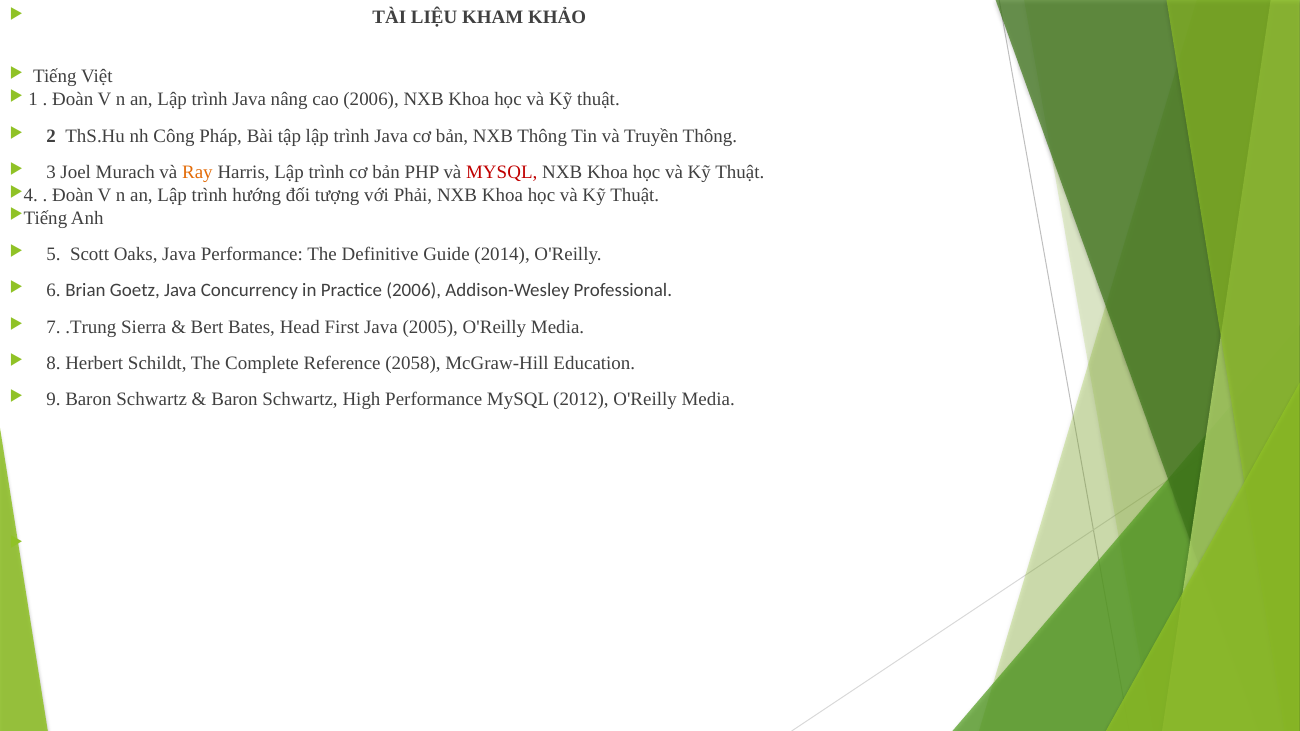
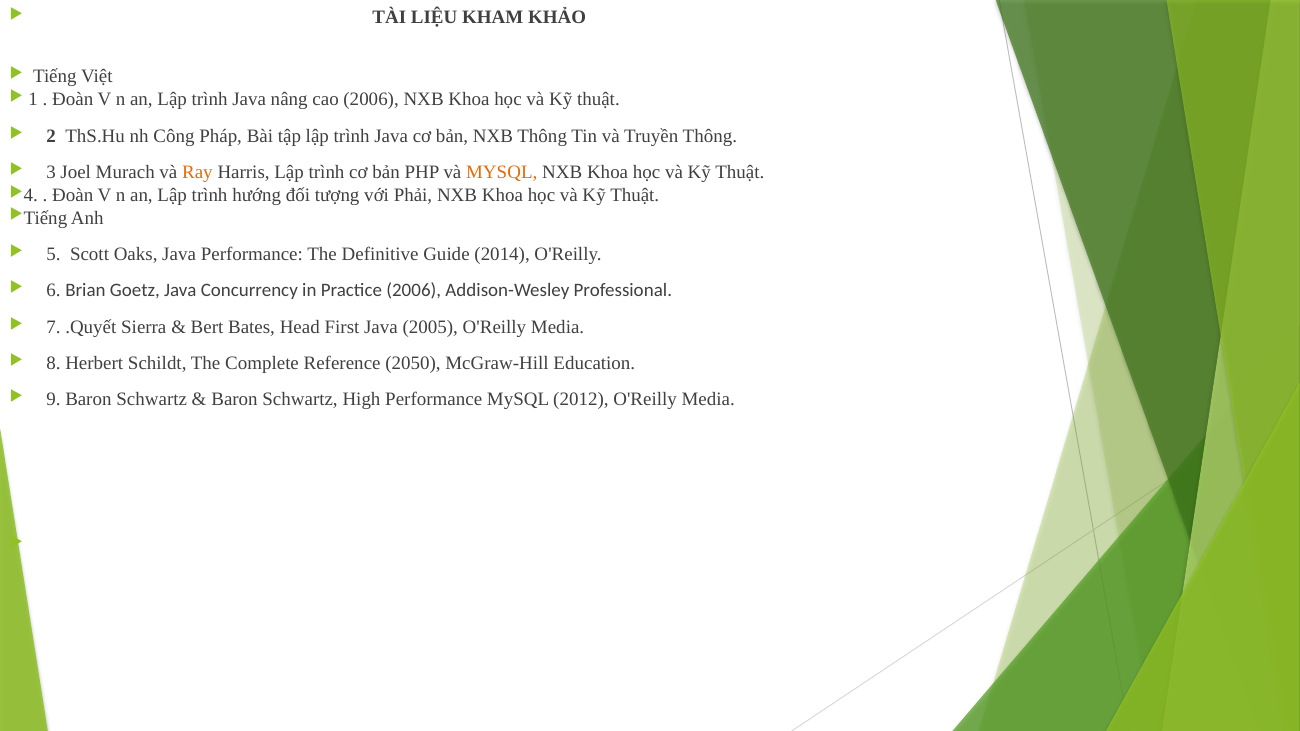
MYSQL at (502, 172) colour: red -> orange
.Trung: .Trung -> .Quyết
2058: 2058 -> 2050
